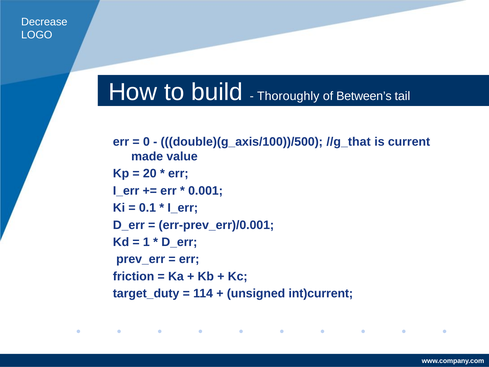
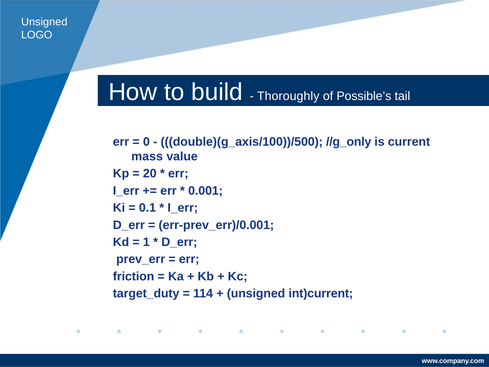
Decrease at (44, 22): Decrease -> Unsigned
Between’s: Between’s -> Possible’s
//g_that: //g_that -> //g_only
made: made -> mass
